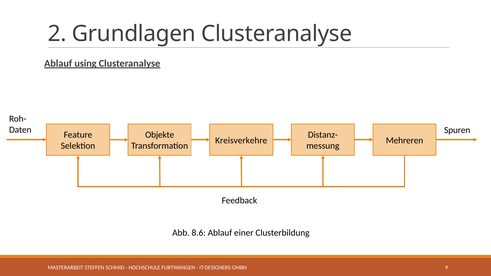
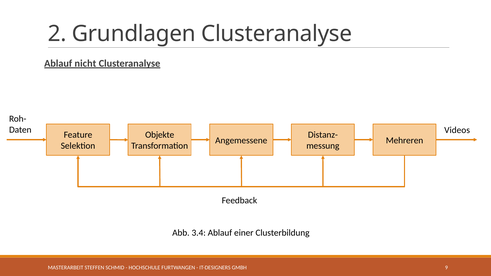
using: using -> nicht
Spuren: Spuren -> Videos
Kreisverkehre: Kreisverkehre -> Angemessene
8.6: 8.6 -> 3.4
